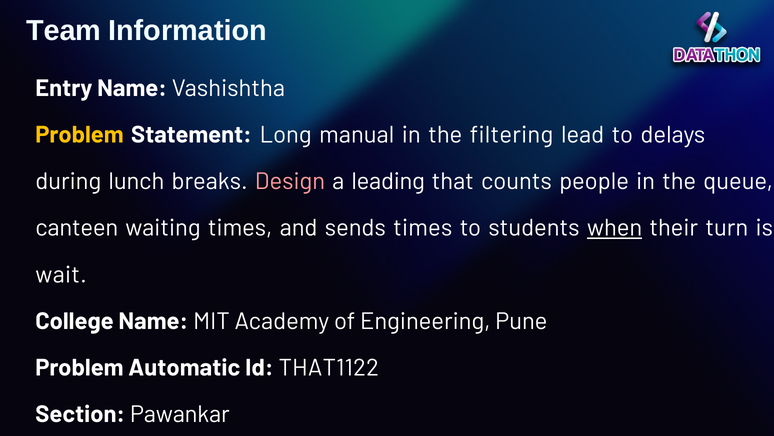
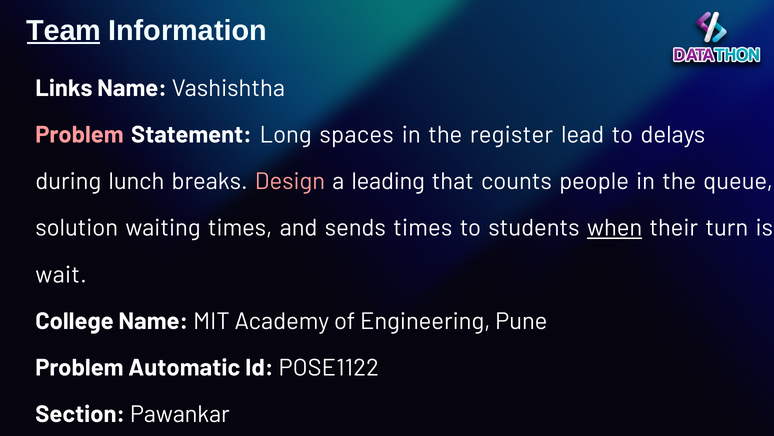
Team underline: none -> present
Entry: Entry -> Links
Problem at (79, 135) colour: yellow -> pink
manual: manual -> spaces
filtering: filtering -> register
canteen: canteen -> solution
THAT1122: THAT1122 -> POSE1122
